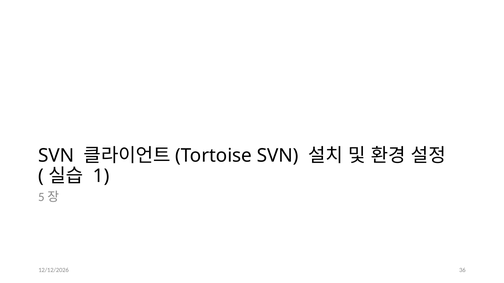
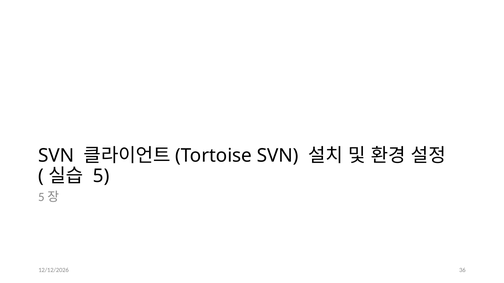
1: 1 -> 5
